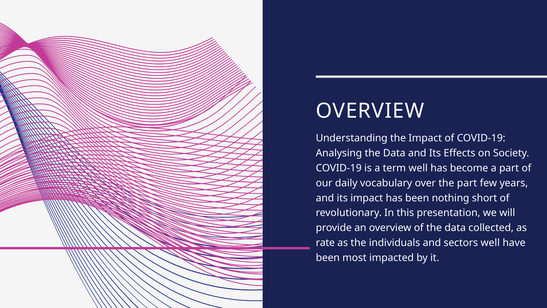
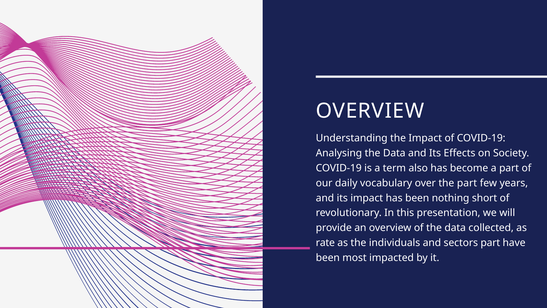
term well: well -> also
sectors well: well -> part
